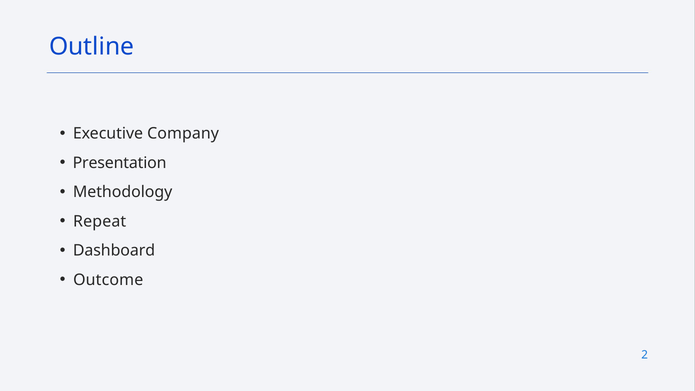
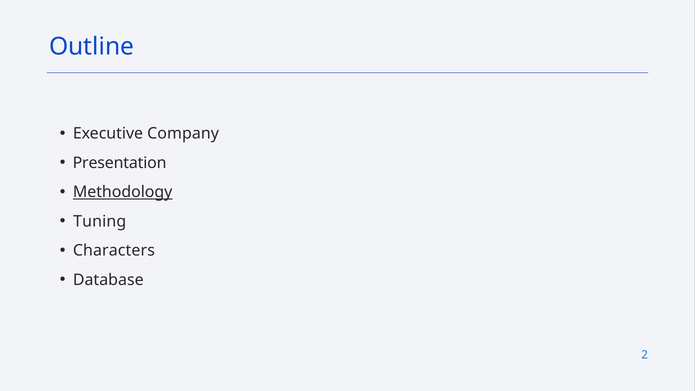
Methodology underline: none -> present
Repeat: Repeat -> Tuning
Dashboard: Dashboard -> Characters
Outcome: Outcome -> Database
